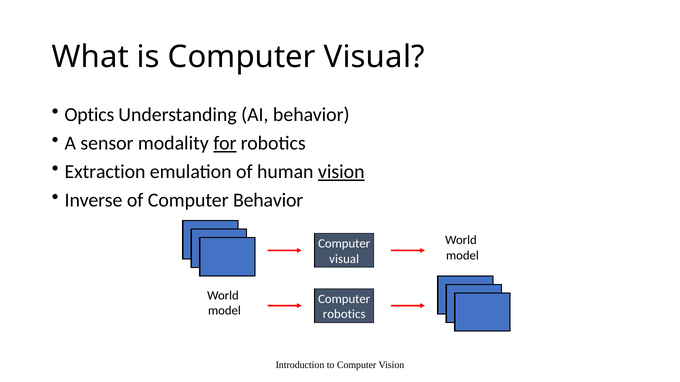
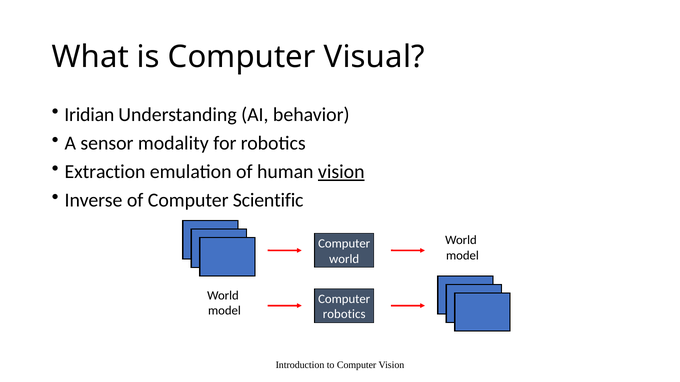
Optics: Optics -> Iridian
for underline: present -> none
Computer Behavior: Behavior -> Scientific
visual at (344, 259): visual -> world
